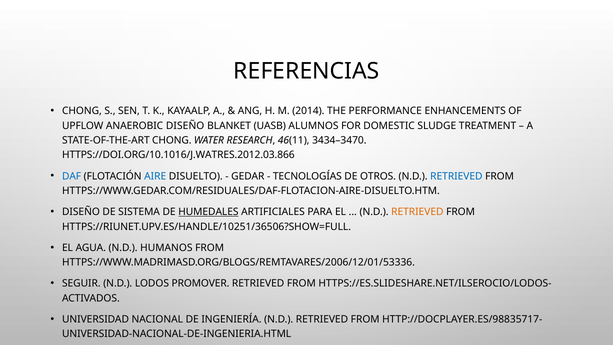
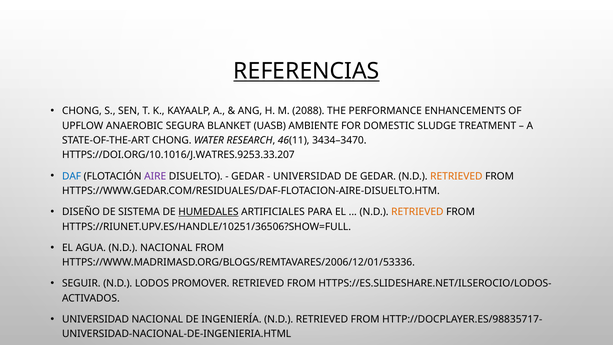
REFERENCIAS underline: none -> present
2014: 2014 -> 2088
ANAEROBIC DISEÑO: DISEÑO -> SEGURA
ALUMNOS: ALUMNOS -> AMBIENTE
HTTPS://DOI.ORG/10.1016/J.WATRES.2012.03.866: HTTPS://DOI.ORG/10.1016/J.WATRES.2012.03.866 -> HTTPS://DOI.ORG/10.1016/J.WATRES.9253.33.207
AIRE colour: blue -> purple
TECNOLOGÍAS at (307, 176): TECNOLOGÍAS -> UNIVERSIDAD
DE OTROS: OTROS -> GEDAR
RETRIEVED at (456, 176) colour: blue -> orange
N.D HUMANOS: HUMANOS -> NACIONAL
